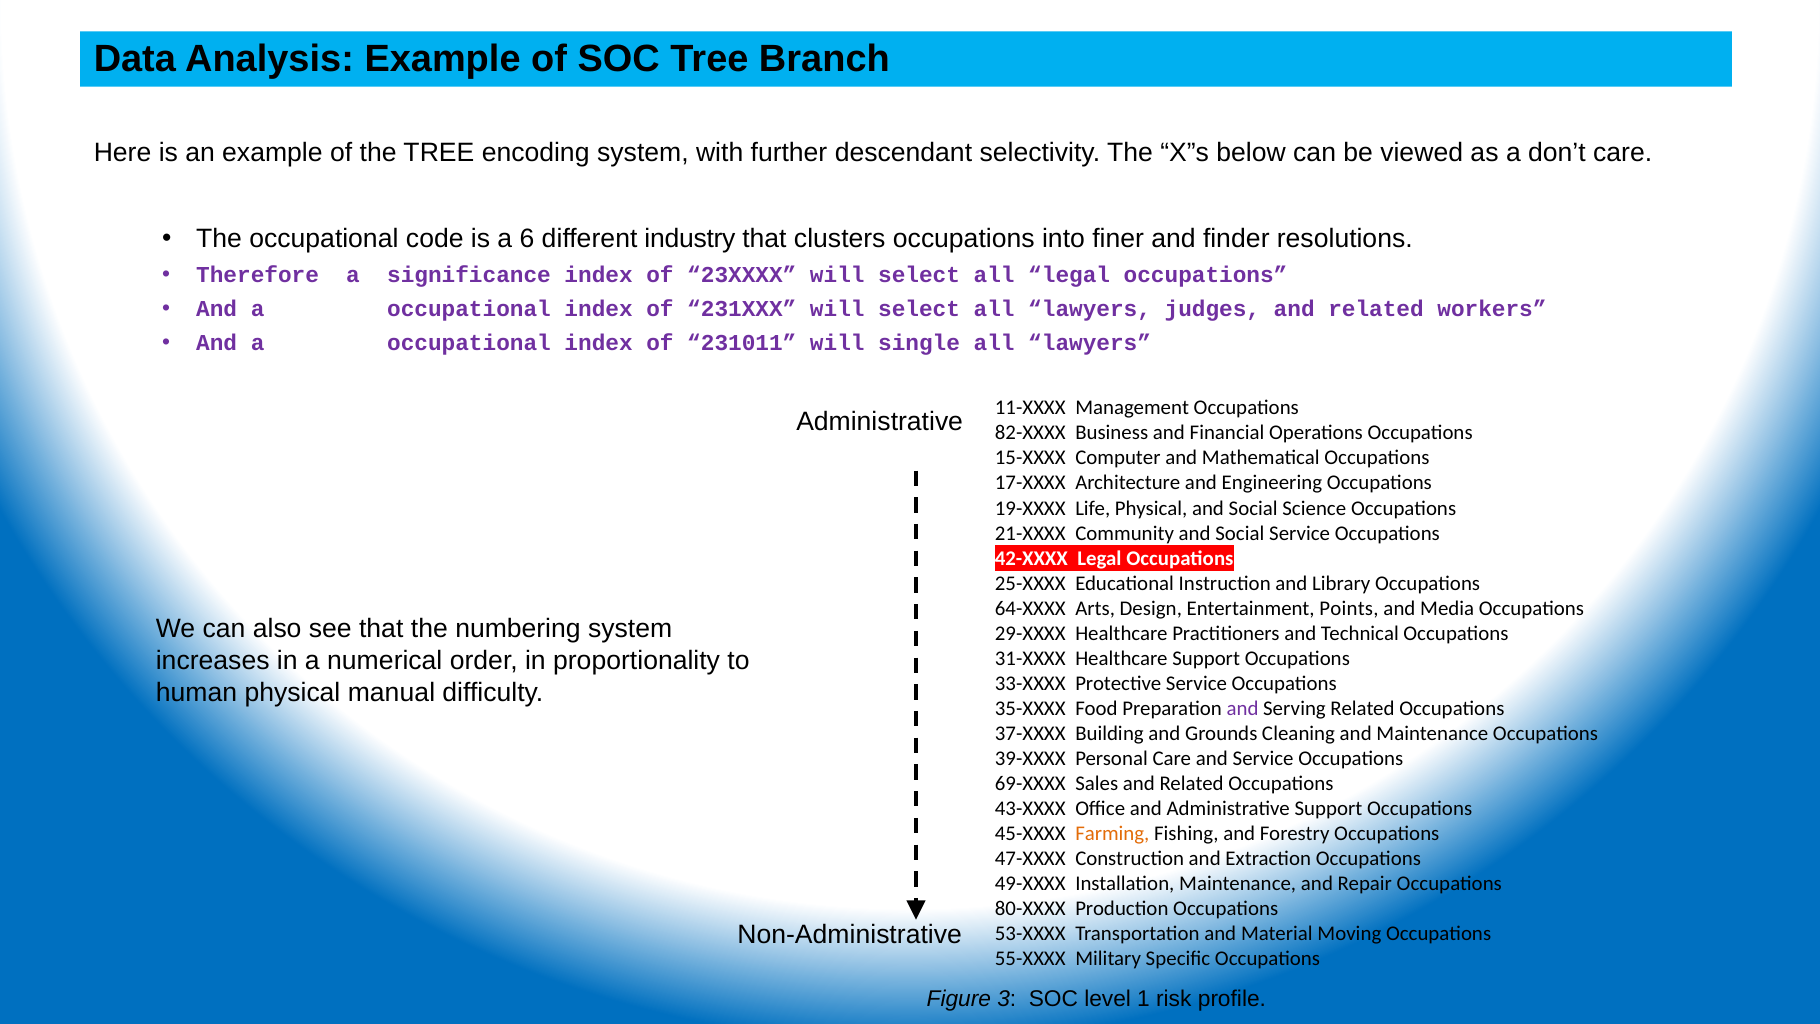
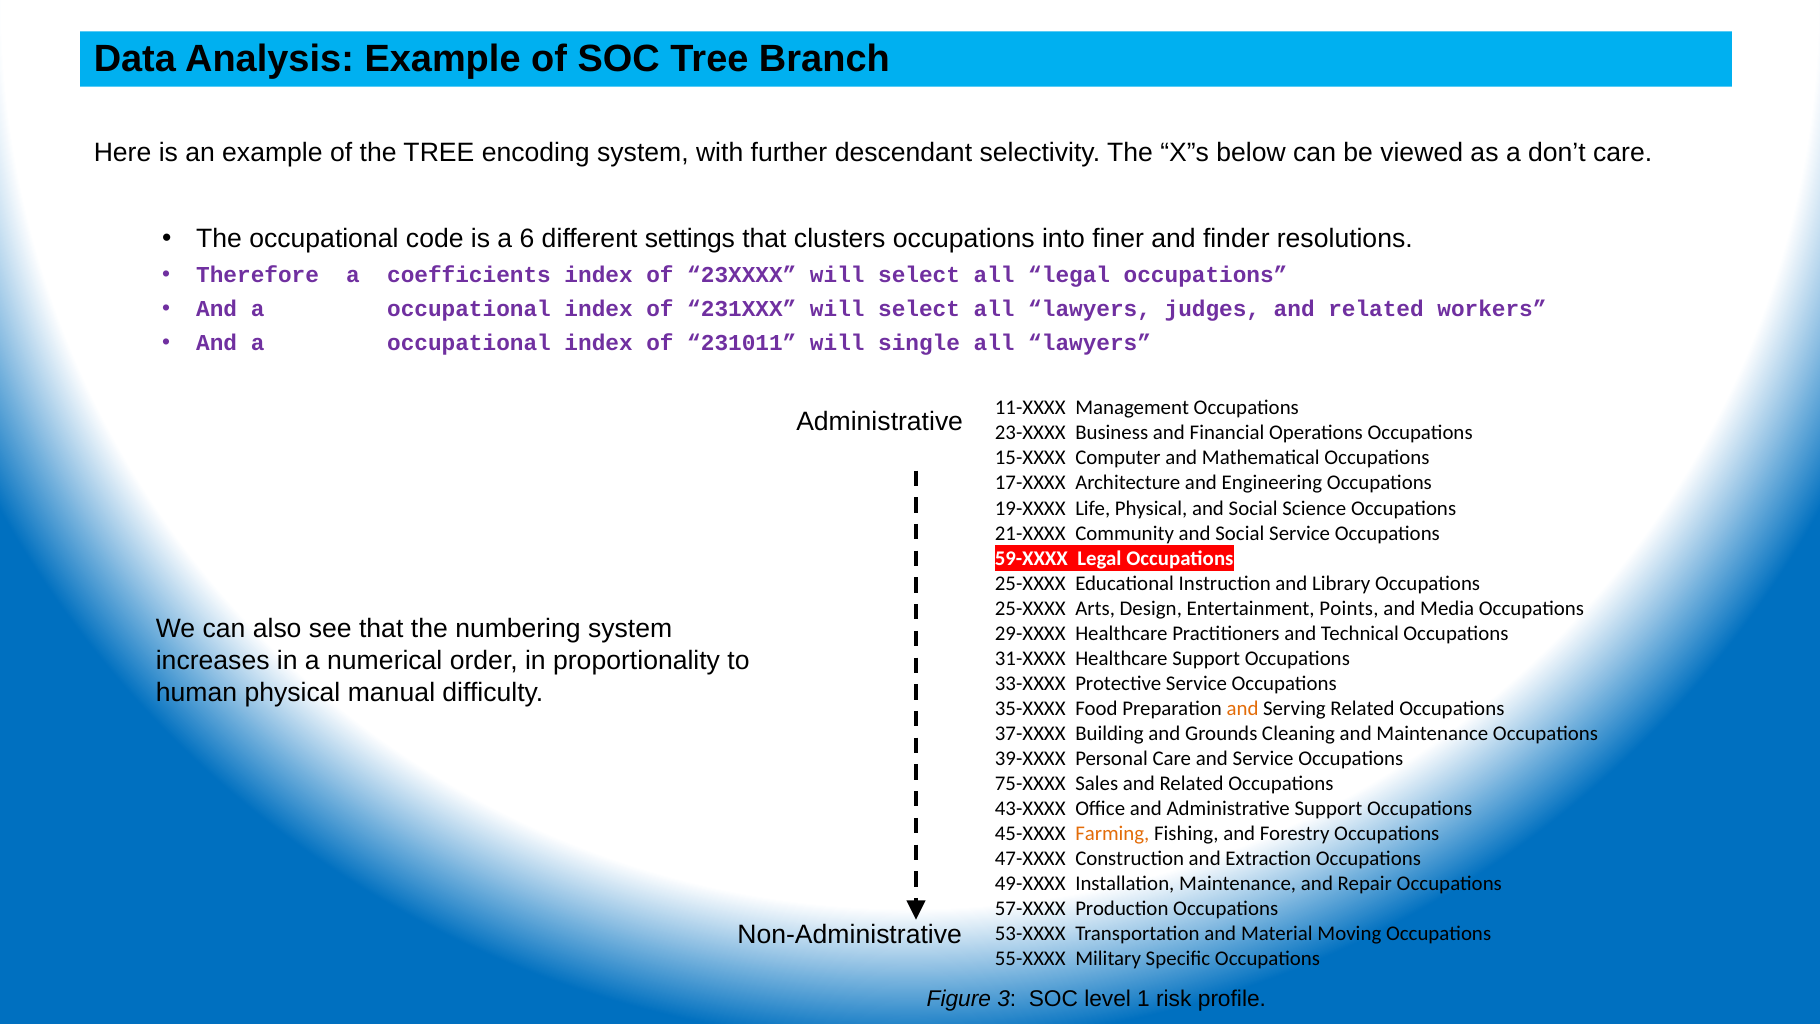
industry: industry -> settings
significance: significance -> coefficients
82-XXXX: 82-XXXX -> 23-XXXX
42-XXXX: 42-XXXX -> 59-XXXX
64-XXXX at (1030, 608): 64-XXXX -> 25-XXXX
and at (1243, 708) colour: purple -> orange
69-XXXX: 69-XXXX -> 75-XXXX
80-XXXX: 80-XXXX -> 57-XXXX
